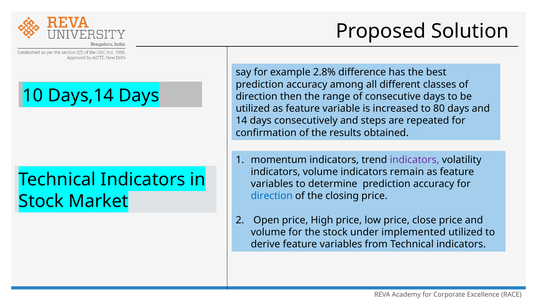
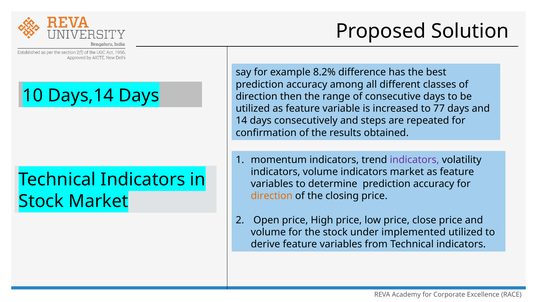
2.8%: 2.8% -> 8.2%
80: 80 -> 77
indicators remain: remain -> market
direction at (272, 196) colour: blue -> orange
